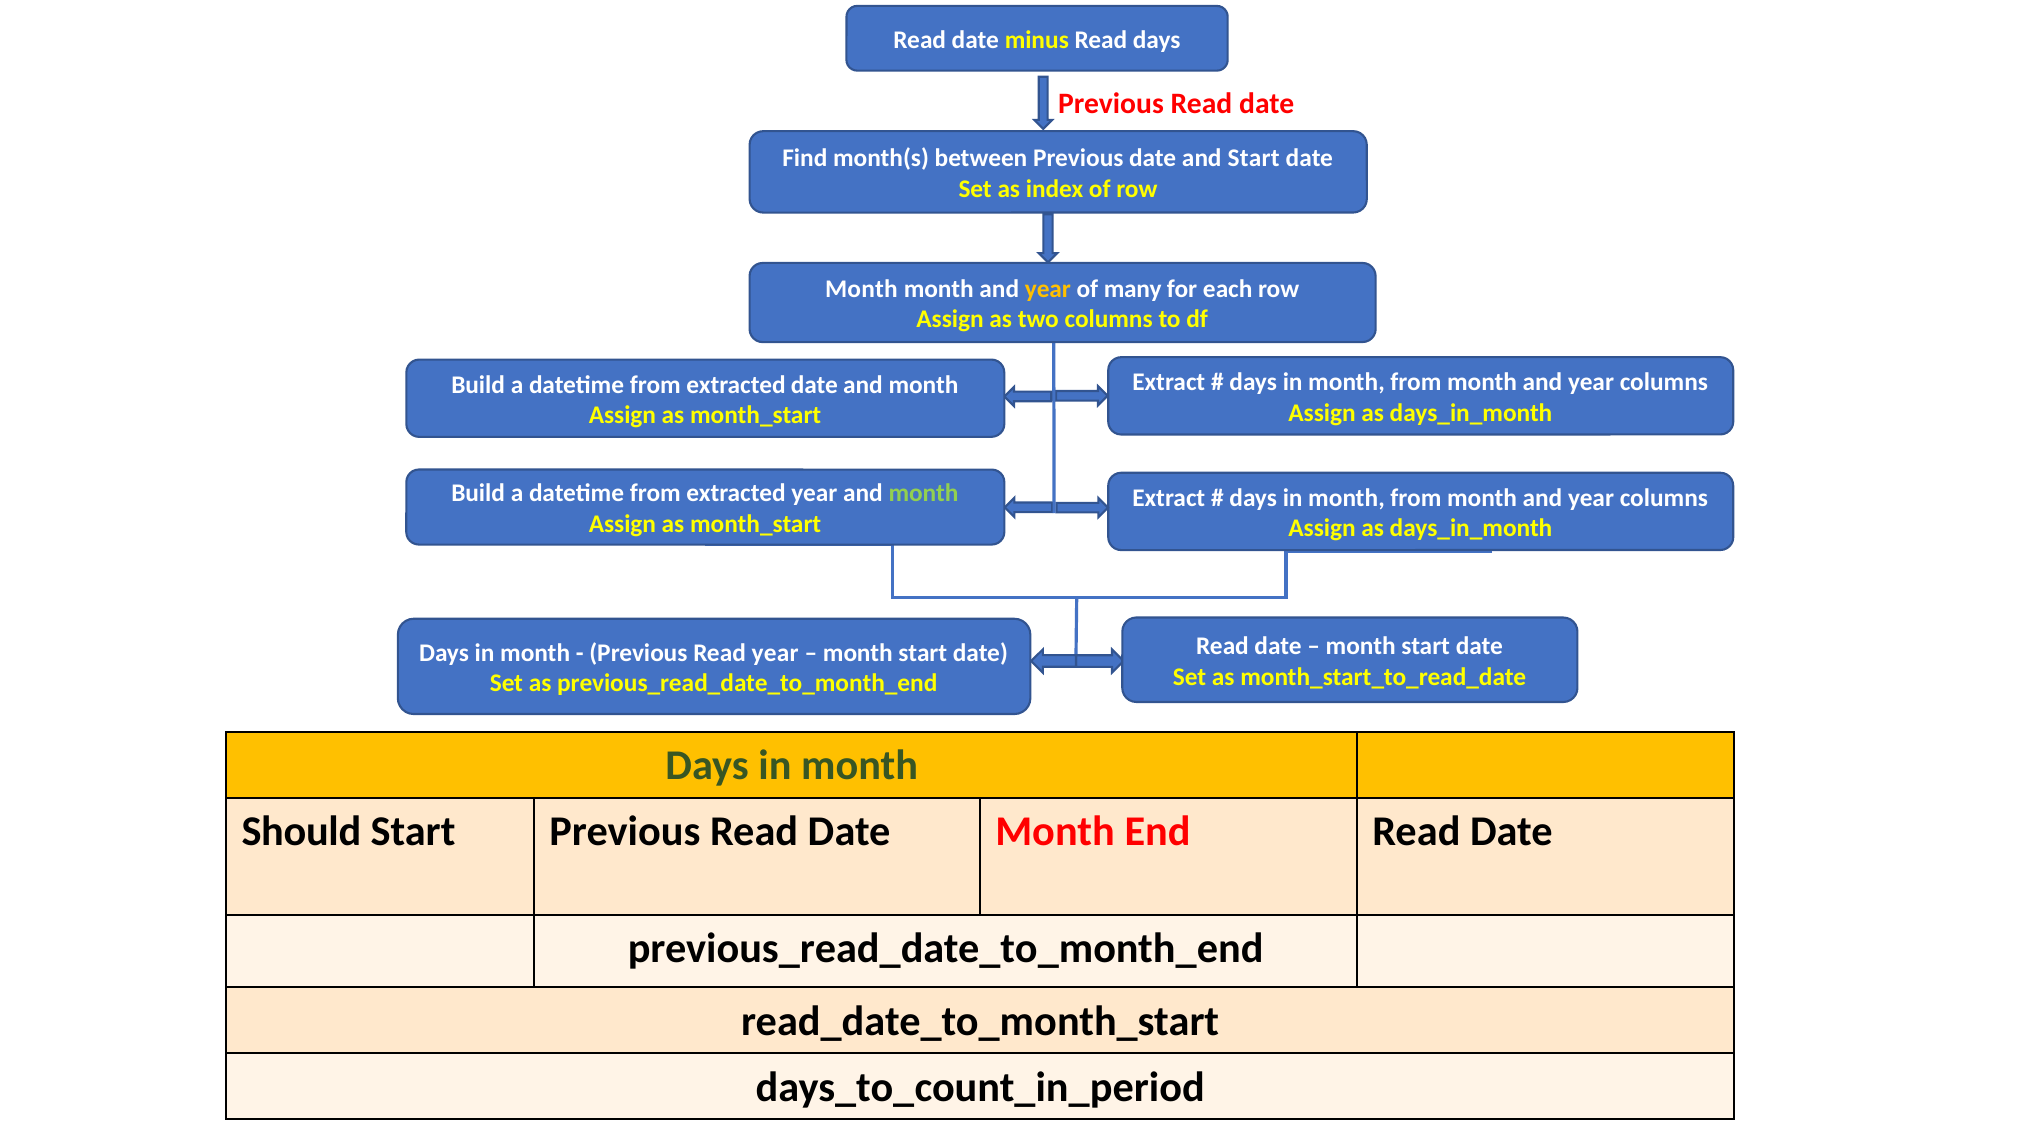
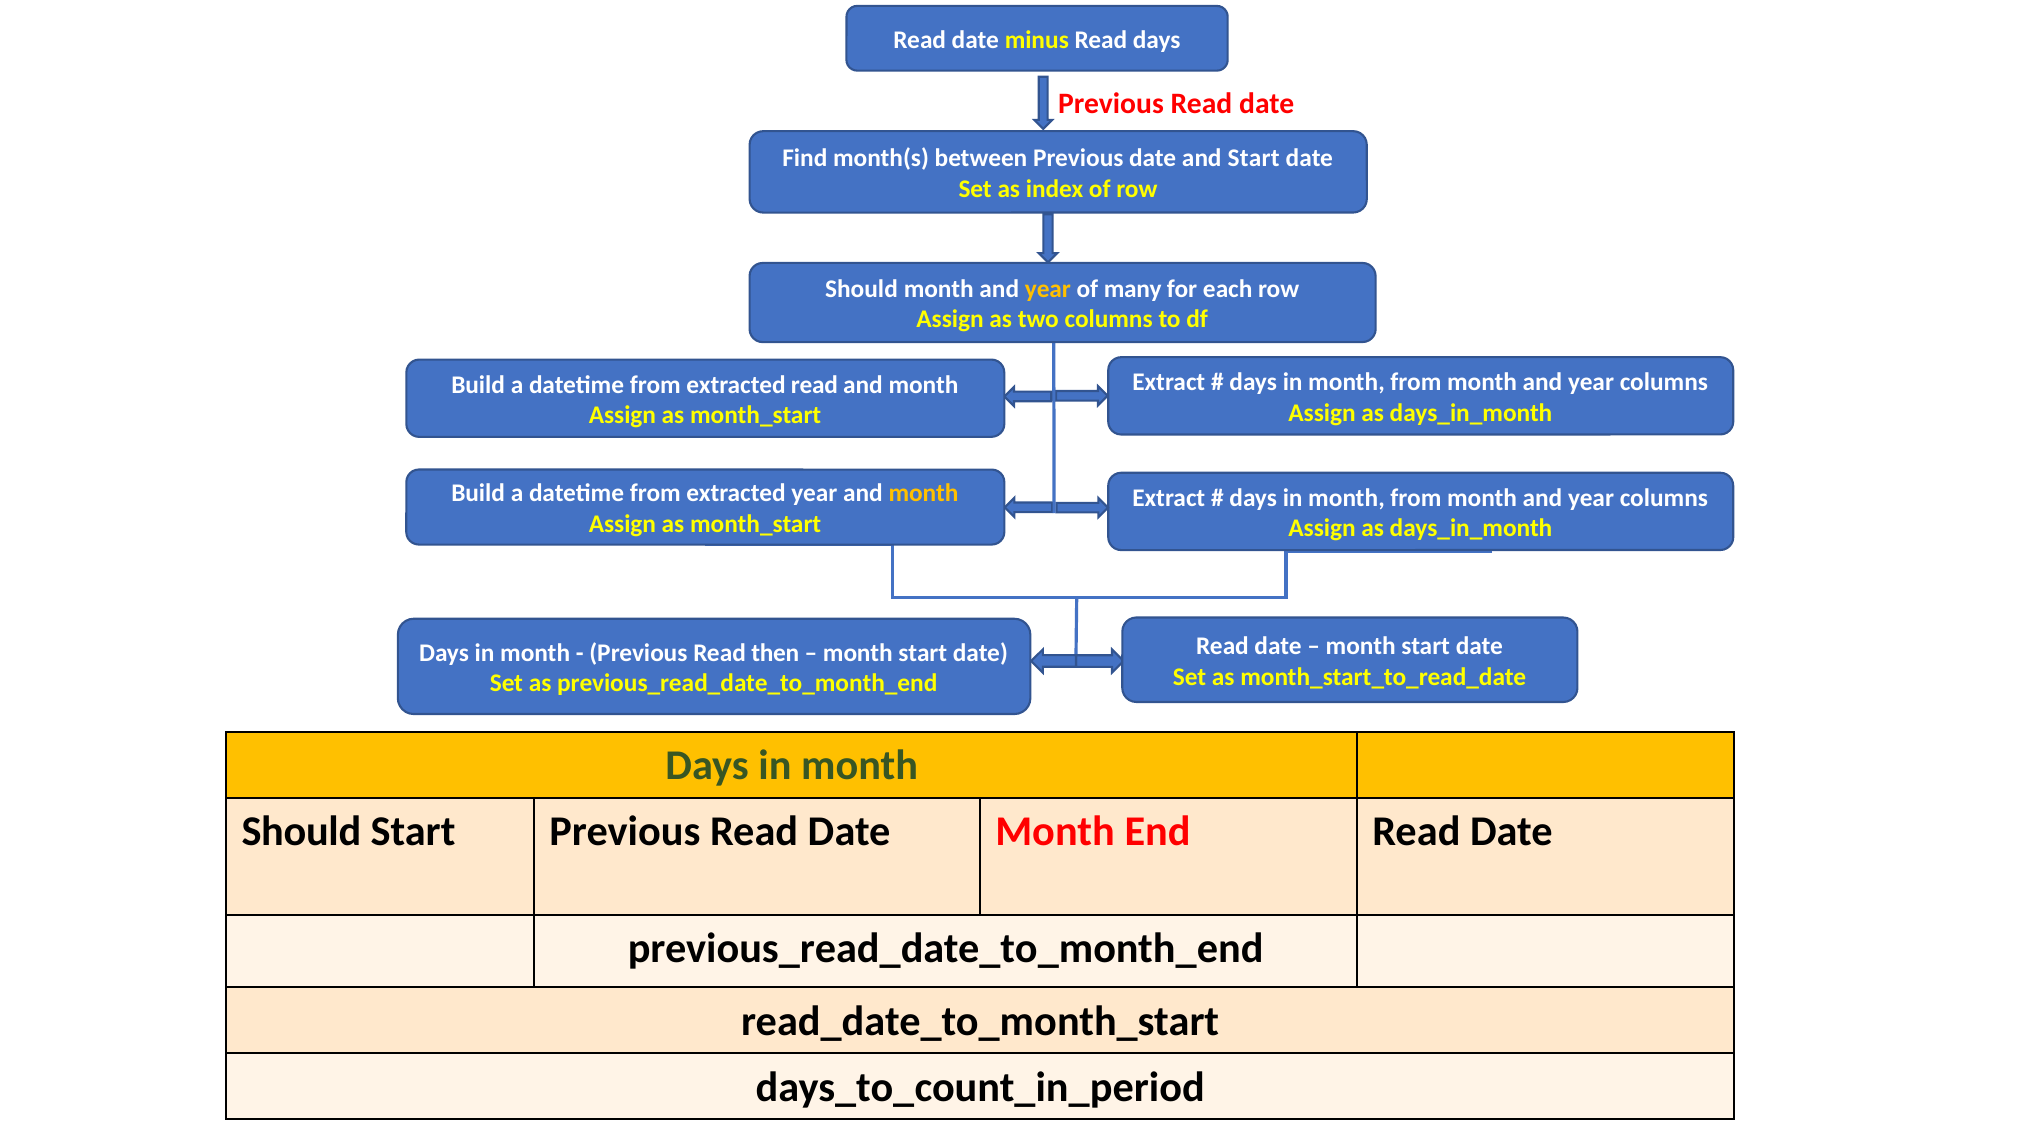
Month at (861, 289): Month -> Should
extracted date: date -> read
month at (924, 494) colour: light green -> yellow
Read year: year -> then
